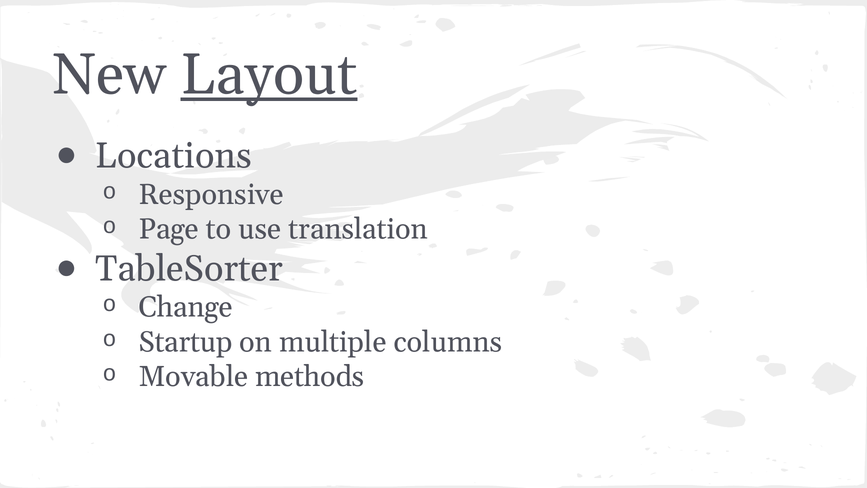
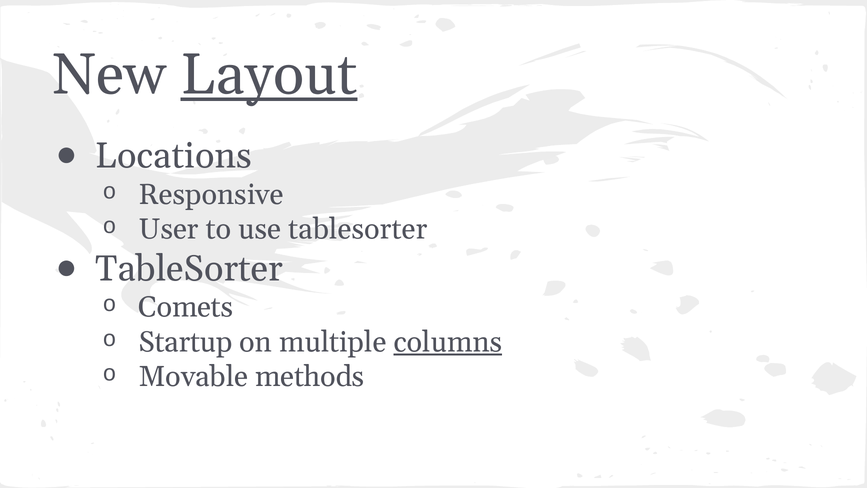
Page: Page -> User
use translation: translation -> tablesorter
Change: Change -> Comets
columns underline: none -> present
